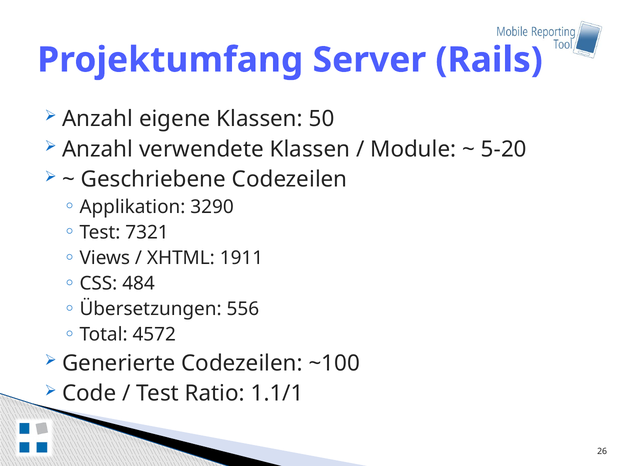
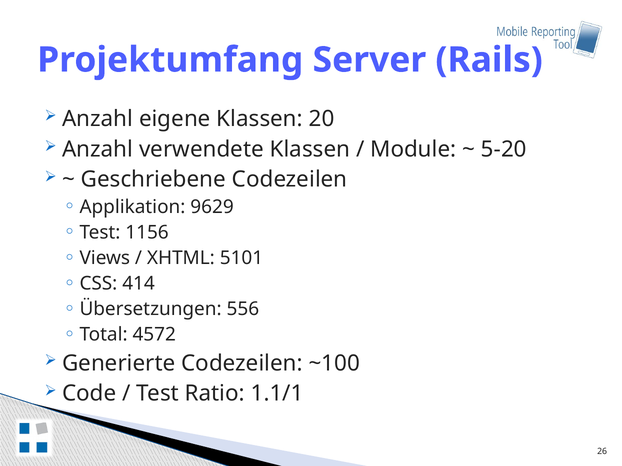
50: 50 -> 20
3290: 3290 -> 9629
7321: 7321 -> 1156
1911: 1911 -> 5101
484: 484 -> 414
